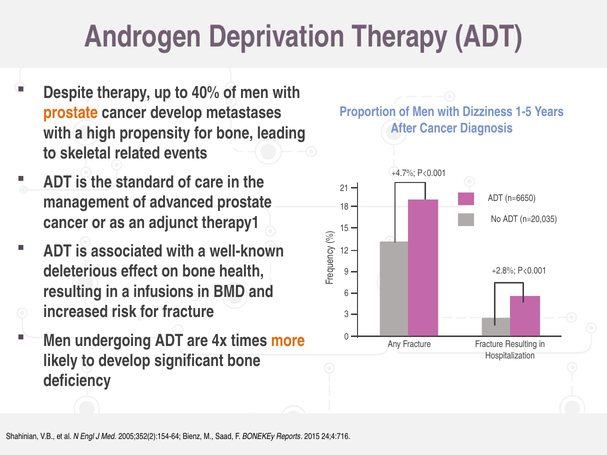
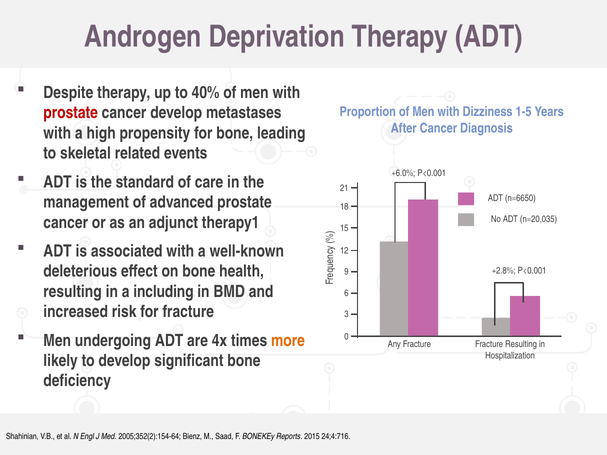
prostate at (71, 113) colour: orange -> red
+4.7%: +4.7% -> +6.0%
infusions: infusions -> including
